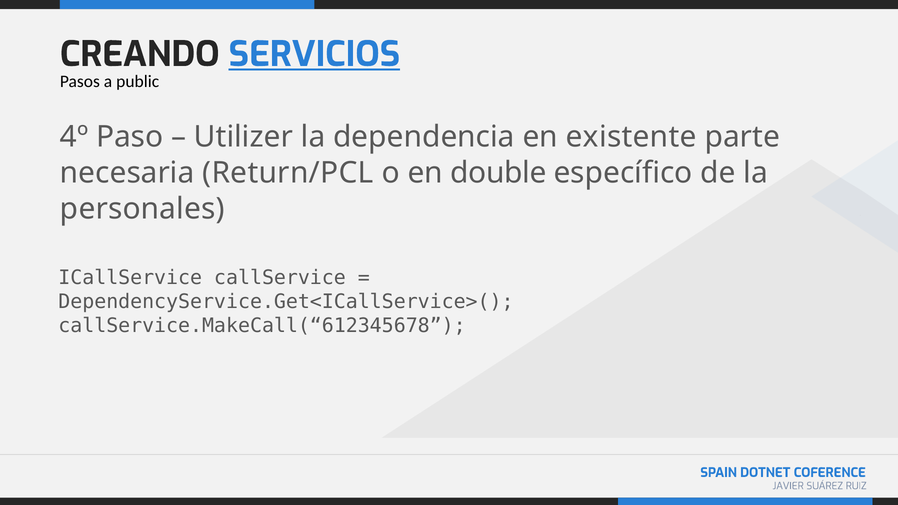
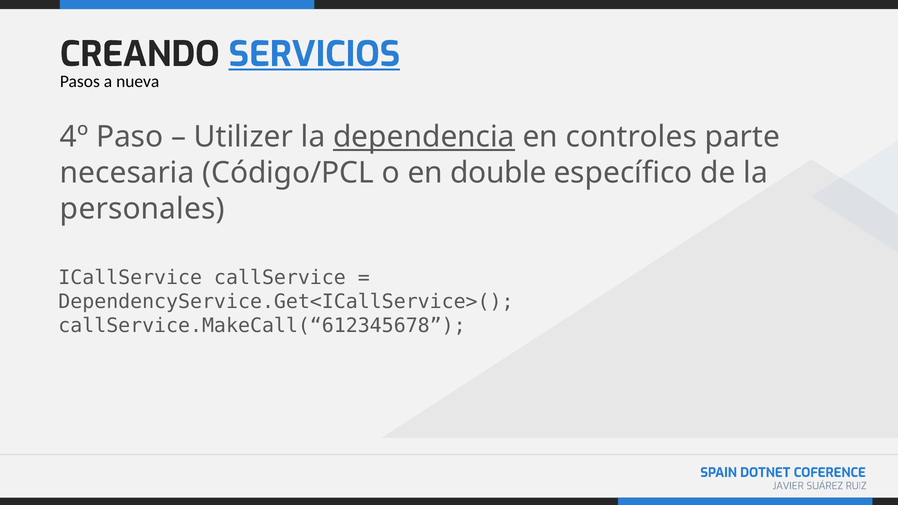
public: public -> nueva
dependencia underline: none -> present
existente: existente -> controles
Return/PCL: Return/PCL -> Código/PCL
